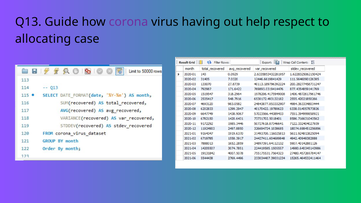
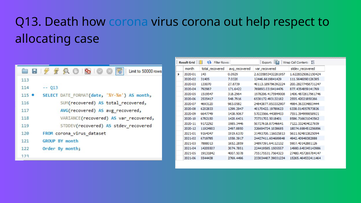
Guide: Guide -> Death
corona at (128, 22) colour: purple -> blue
virus having: having -> corona
